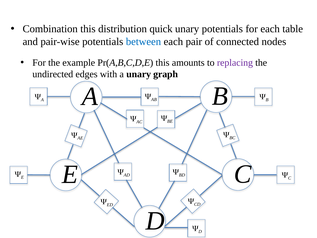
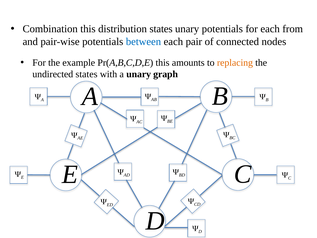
distribution quick: quick -> states
table: table -> from
replacing colour: purple -> orange
undirected edges: edges -> states
